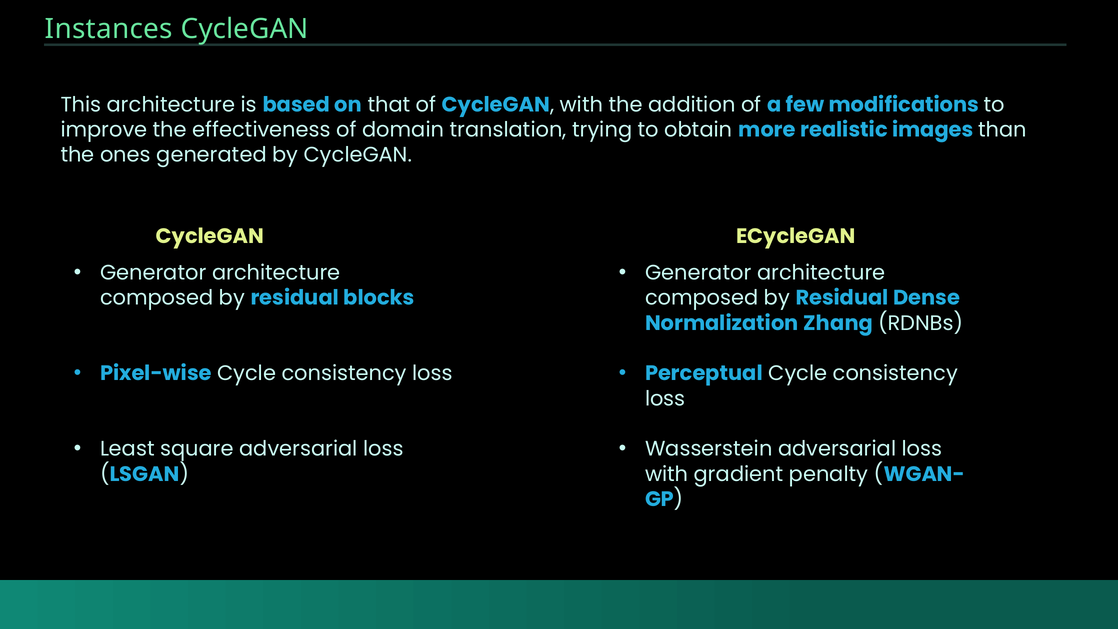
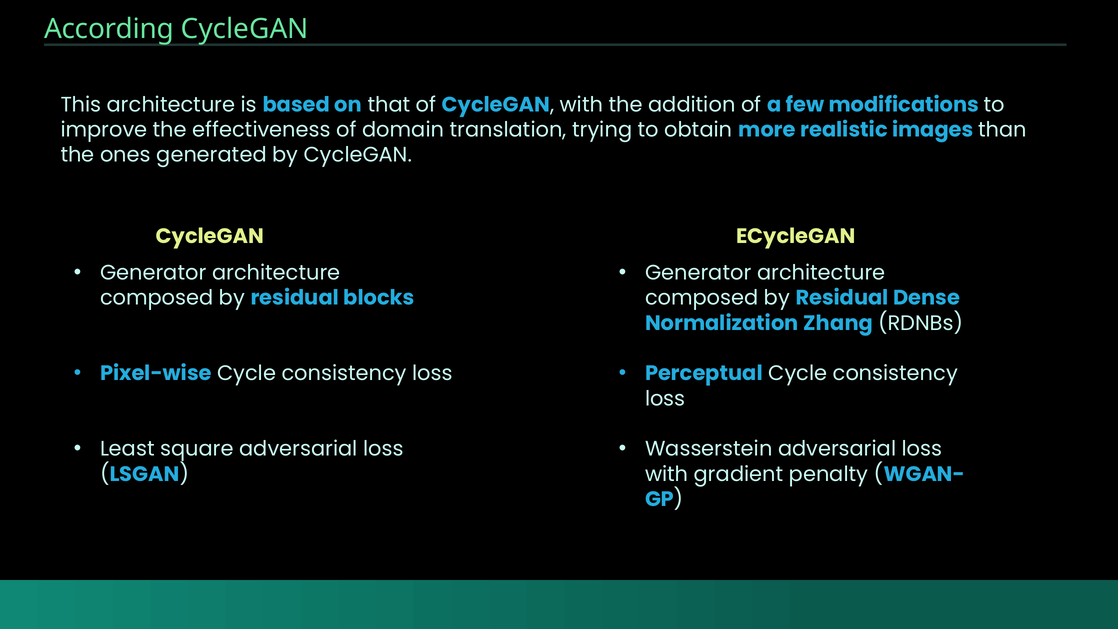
Instances: Instances -> According
